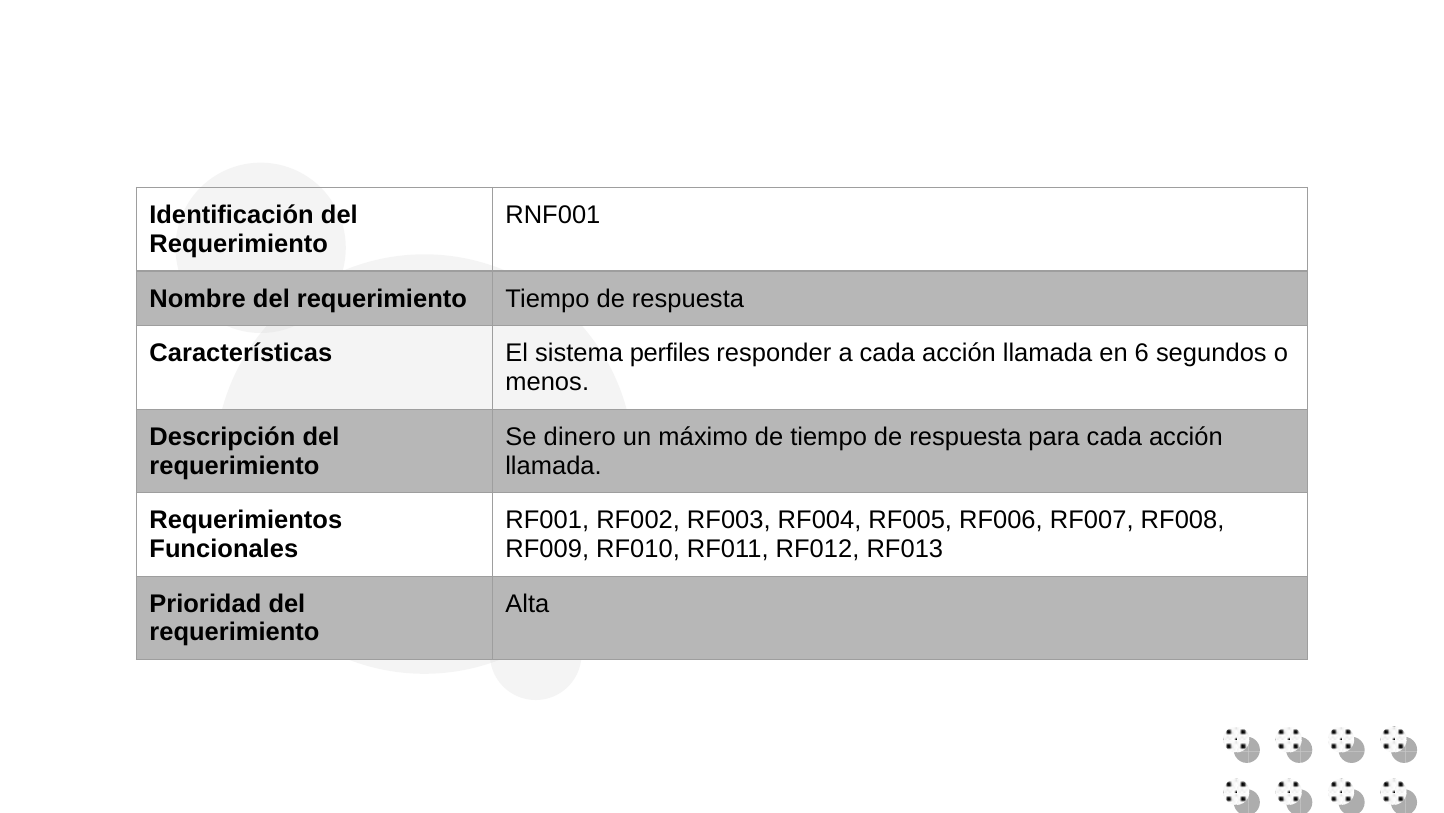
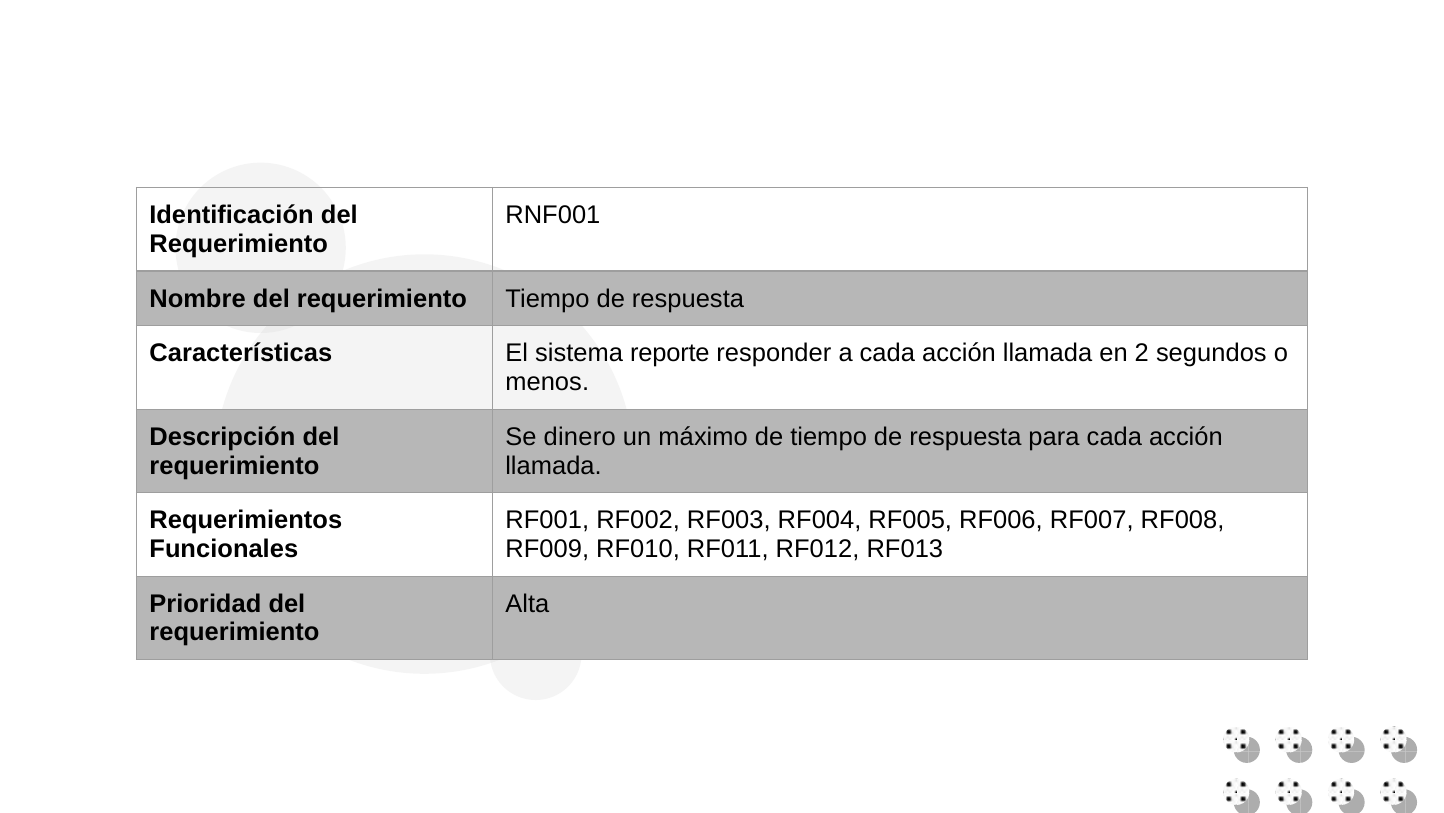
perfiles: perfiles -> reporte
6: 6 -> 2
